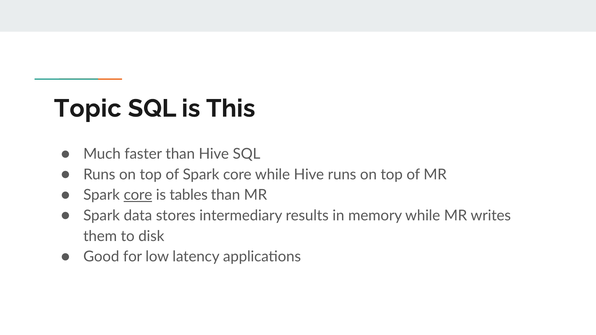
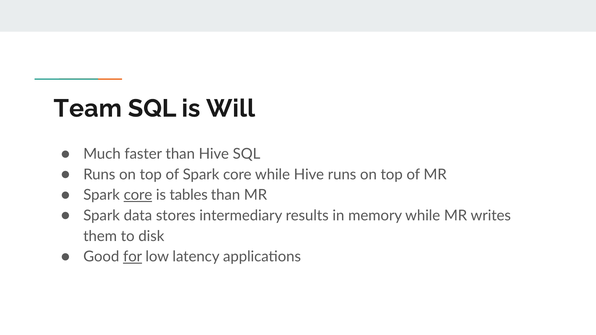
Topic: Topic -> Team
This: This -> Will
for underline: none -> present
